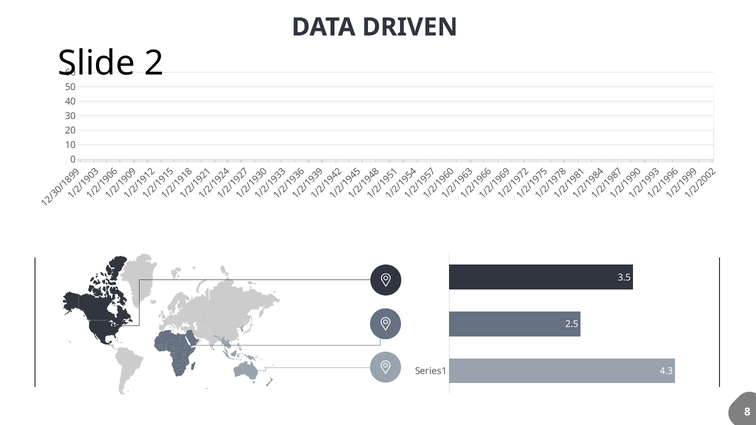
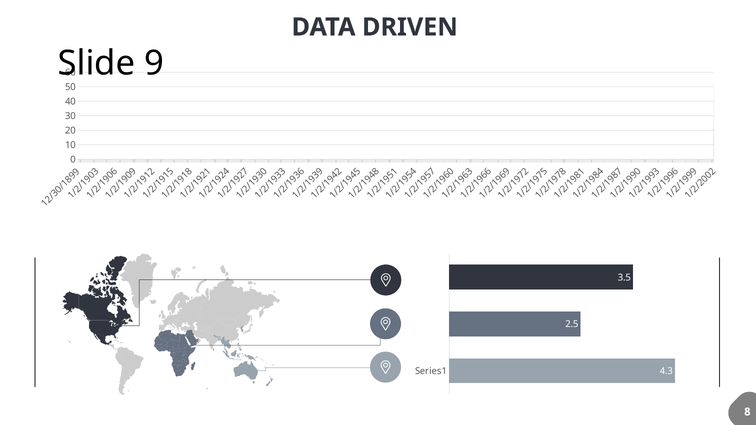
2 at (154, 64): 2 -> 9
